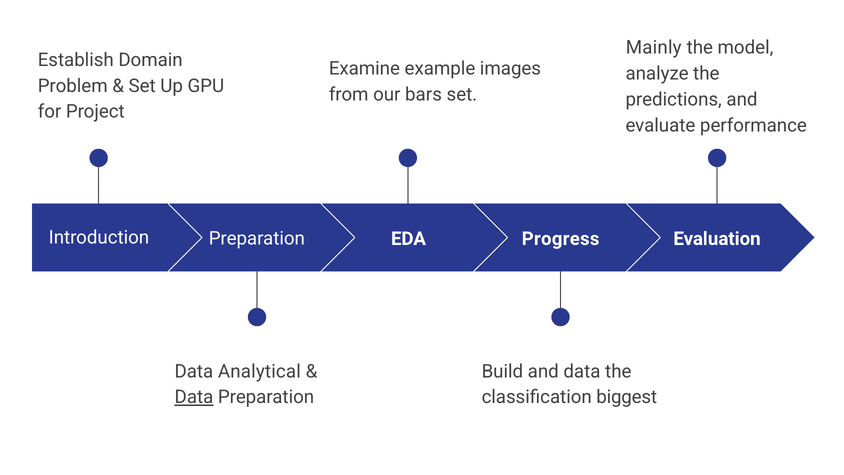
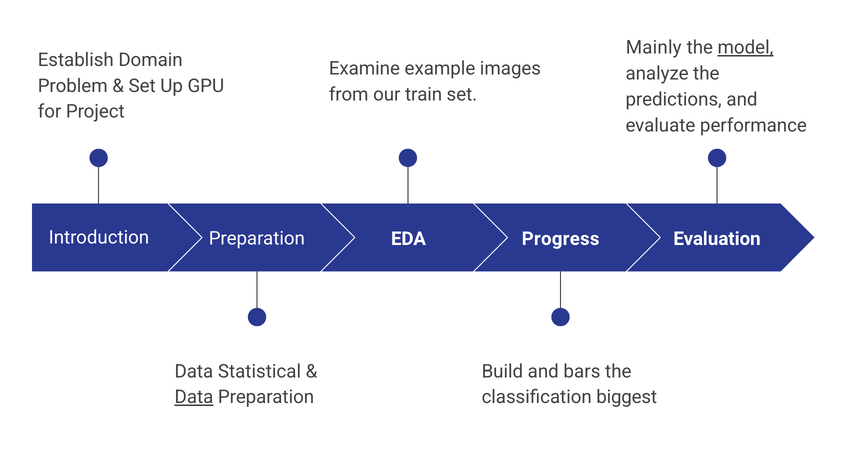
model underline: none -> present
bars: bars -> train
Analytical: Analytical -> Statistical
and data: data -> bars
